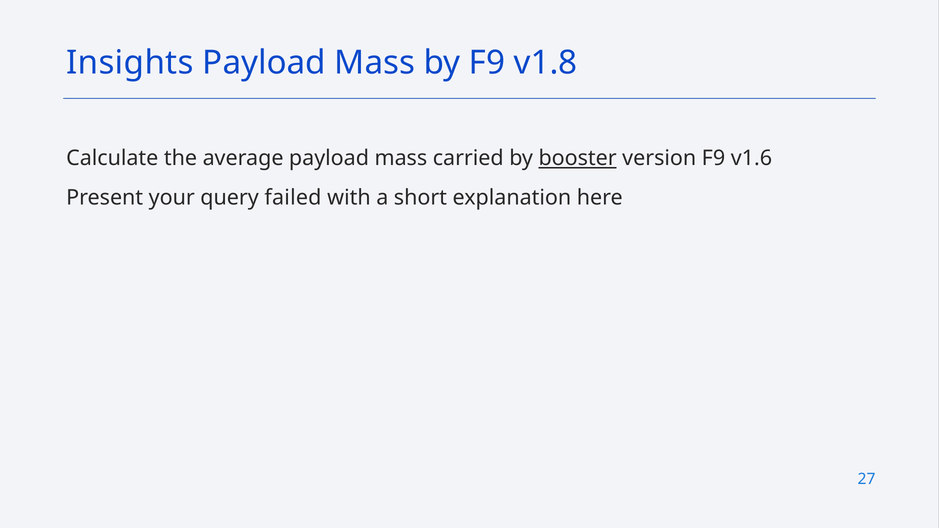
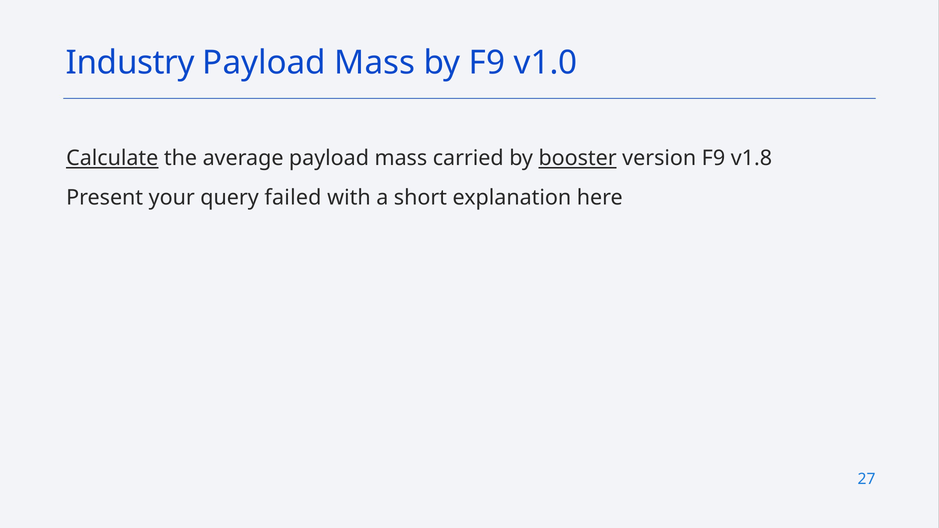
Insights: Insights -> Industry
v1.8: v1.8 -> v1.0
Calculate underline: none -> present
v1.6: v1.6 -> v1.8
